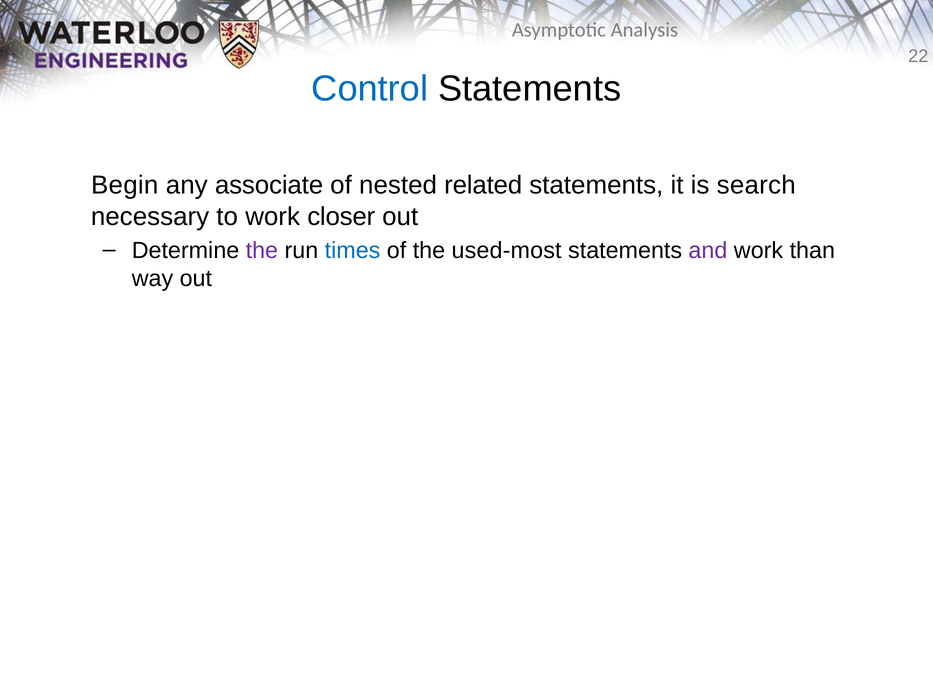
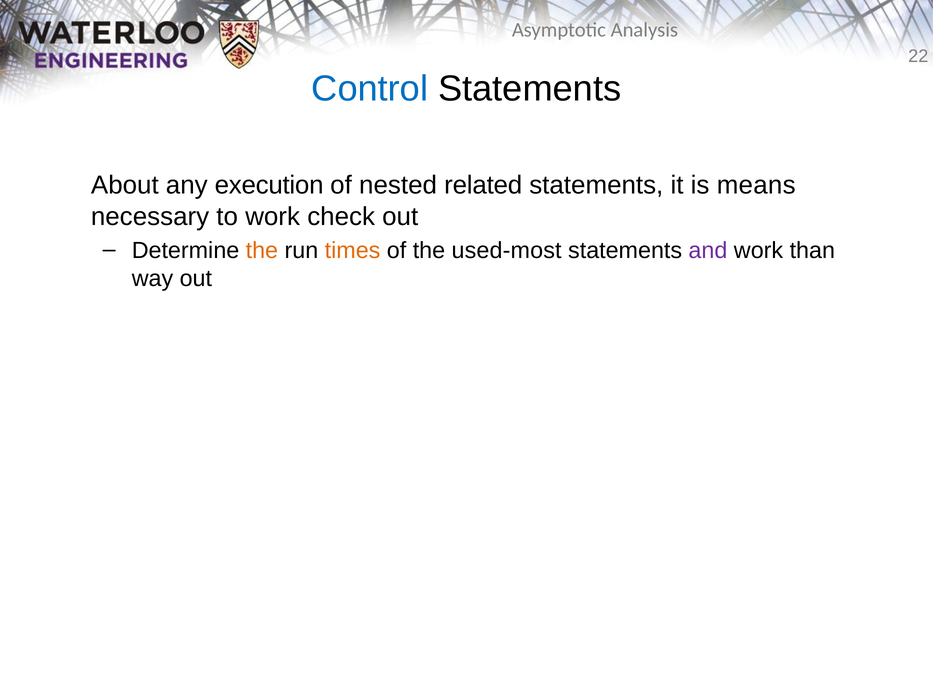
Begin: Begin -> About
associate: associate -> execution
search: search -> means
closer: closer -> check
the at (262, 250) colour: purple -> orange
times colour: blue -> orange
